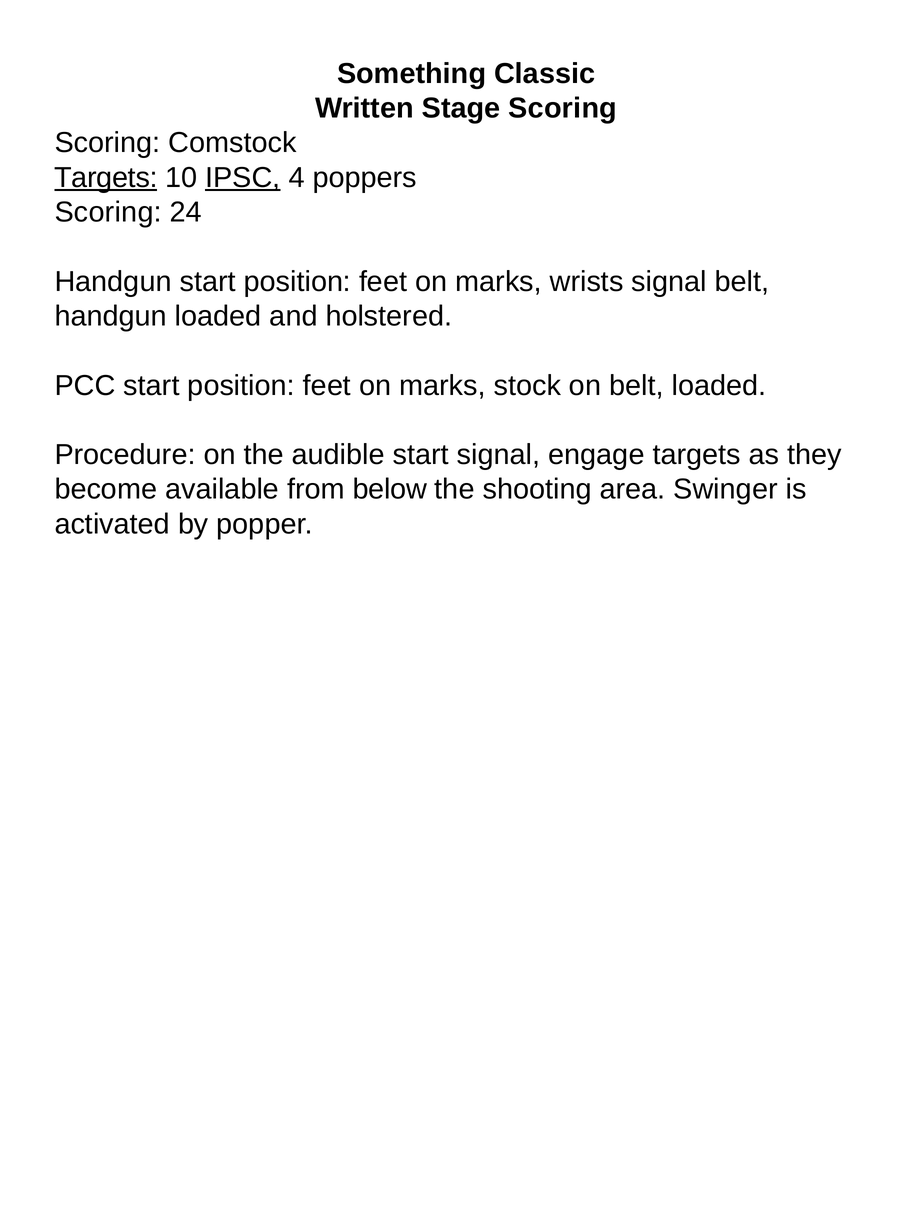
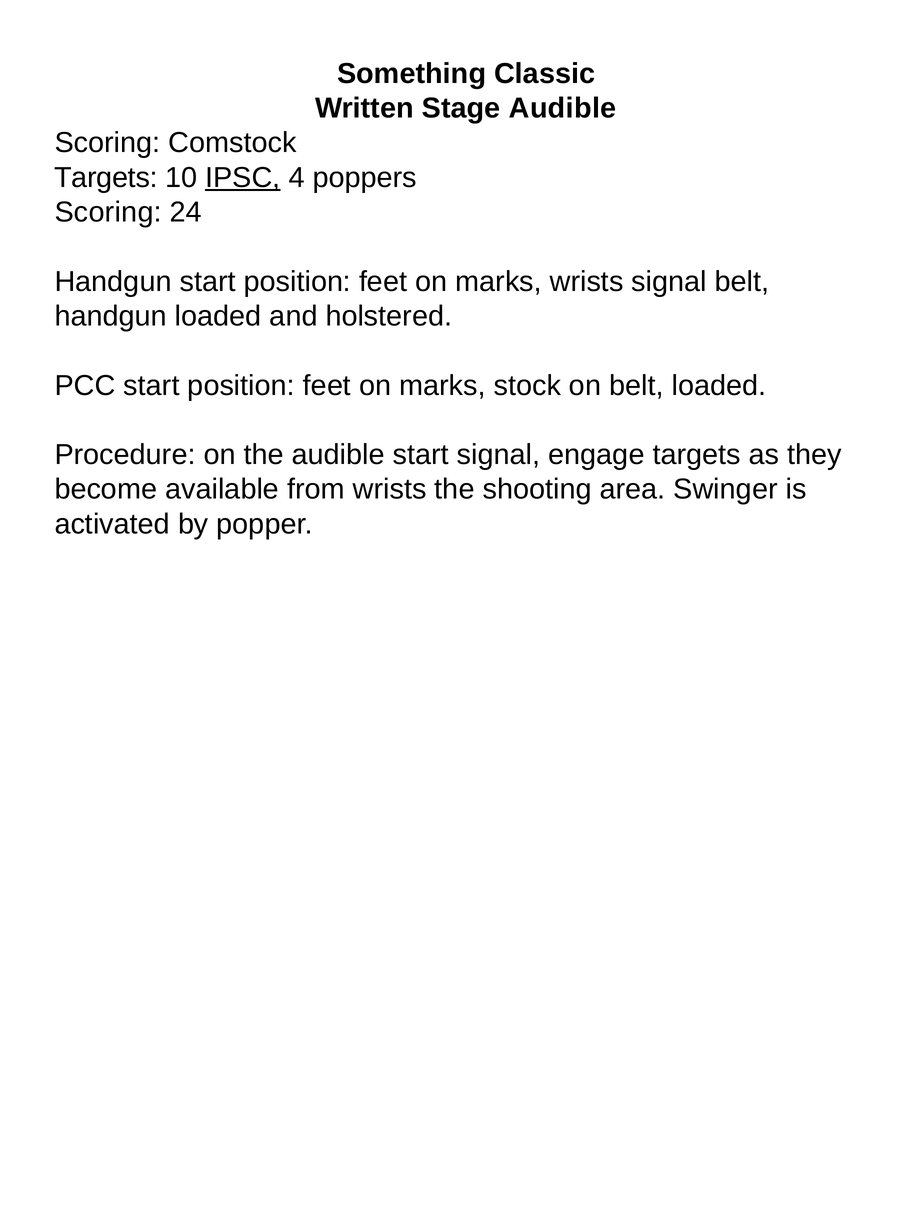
Stage Scoring: Scoring -> Audible
Targets at (106, 177) underline: present -> none
from below: below -> wrists
